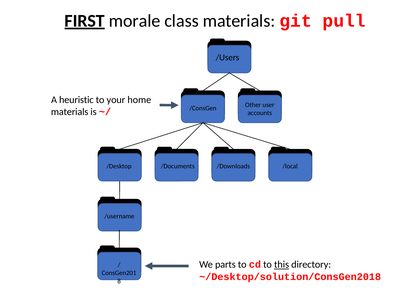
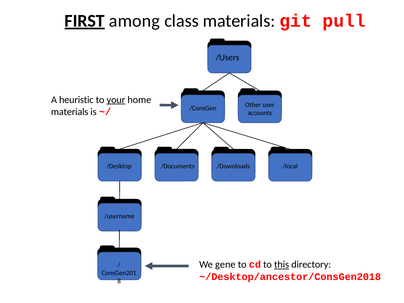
morale: morale -> among
your underline: none -> present
parts: parts -> gene
~/Desktop/solution/ConsGen2018: ~/Desktop/solution/ConsGen2018 -> ~/Desktop/ancestor/ConsGen2018
